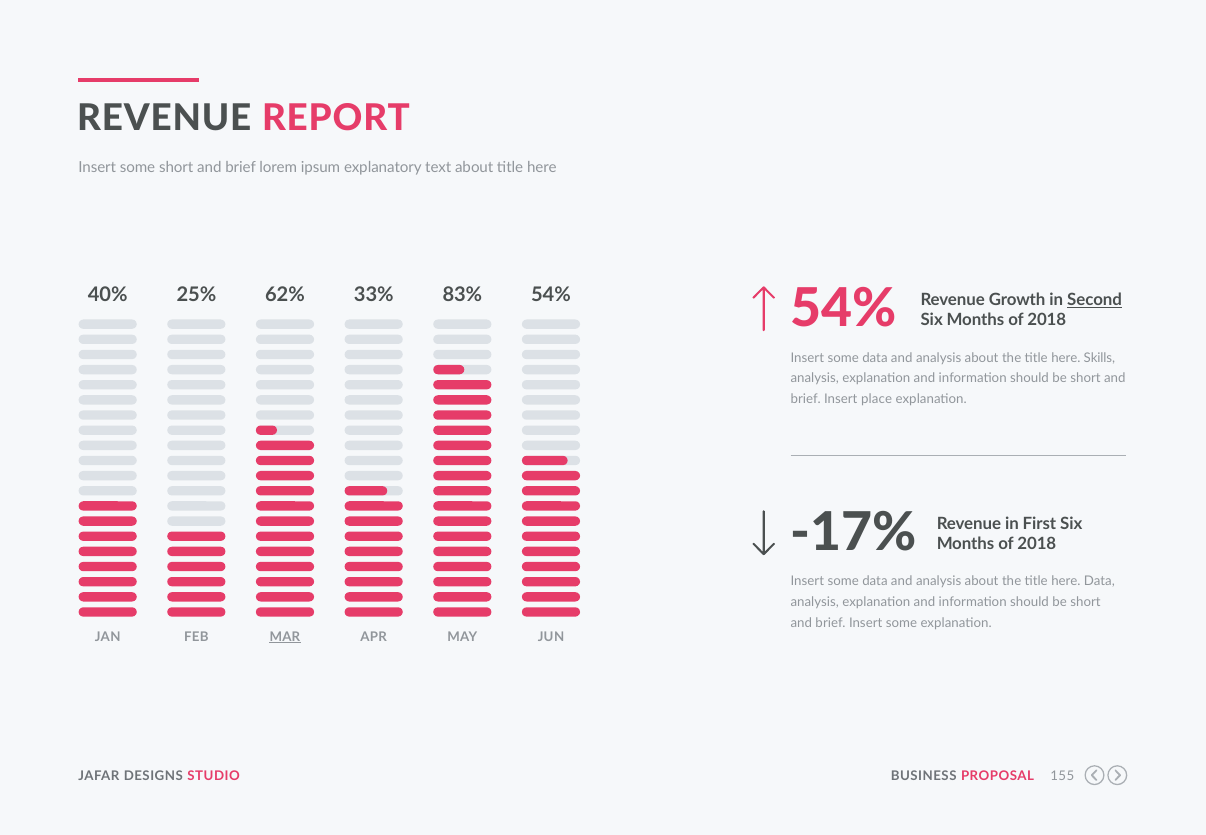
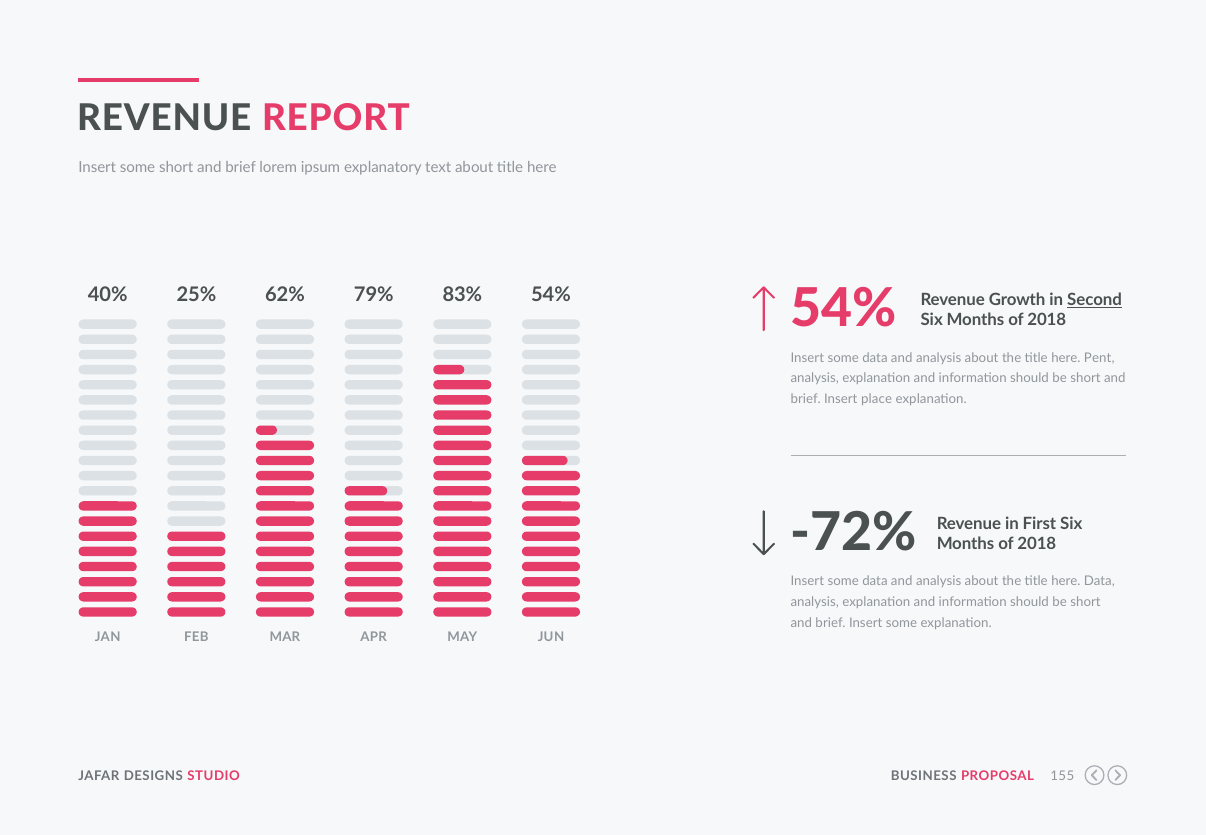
33%: 33% -> 79%
Skills: Skills -> Pent
-17%: -17% -> -72%
MAR underline: present -> none
